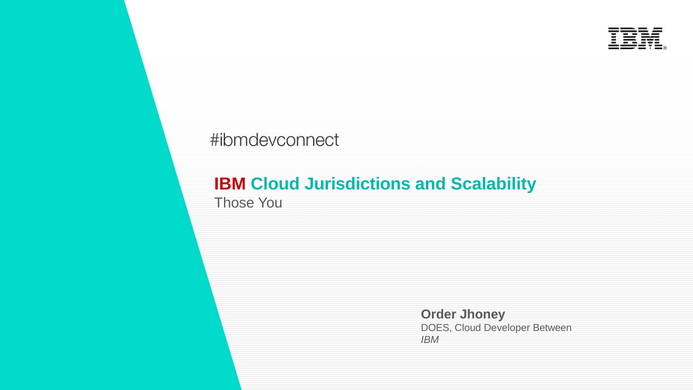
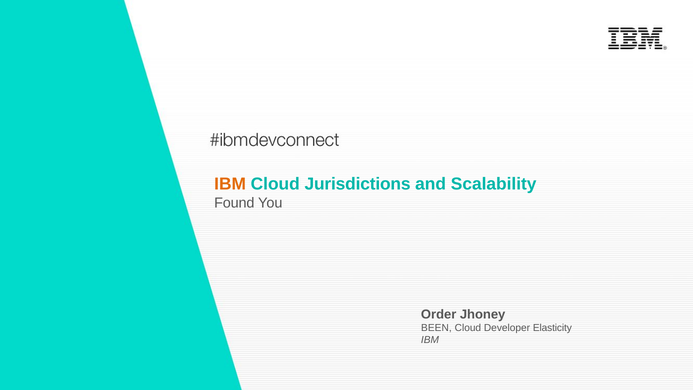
IBM at (230, 184) colour: red -> orange
Those: Those -> Found
DOES: DOES -> BEEN
Between: Between -> Elasticity
